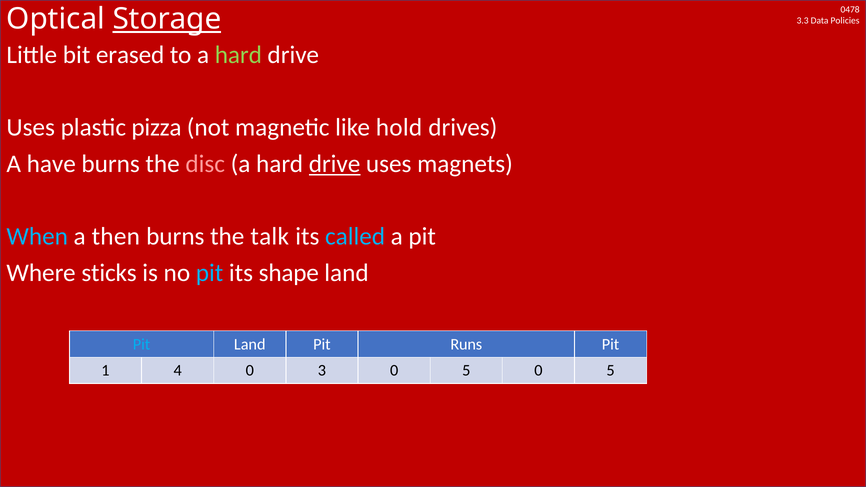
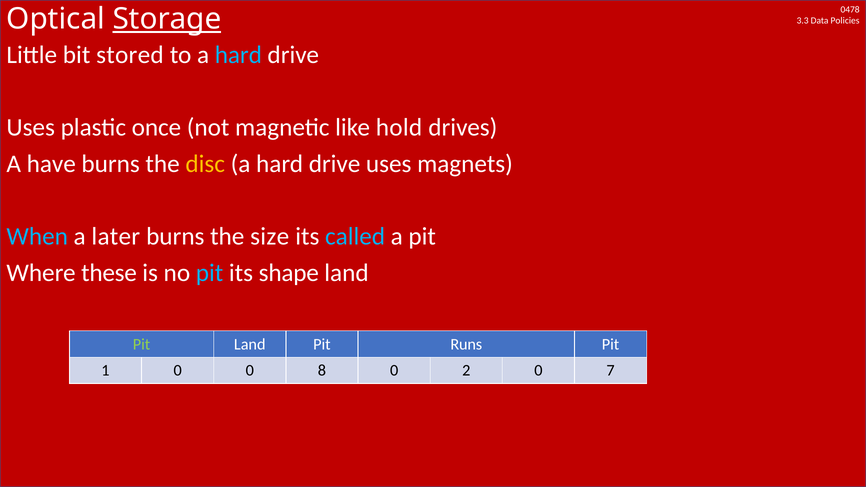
erased: erased -> stored
hard at (238, 55) colour: light green -> light blue
pizza: pizza -> once
disc colour: pink -> yellow
drive at (335, 164) underline: present -> none
then: then -> later
talk: talk -> size
sticks: sticks -> these
Pit at (142, 344) colour: light blue -> light green
1 4: 4 -> 0
3: 3 -> 8
5 at (466, 371): 5 -> 2
5 at (611, 371): 5 -> 7
